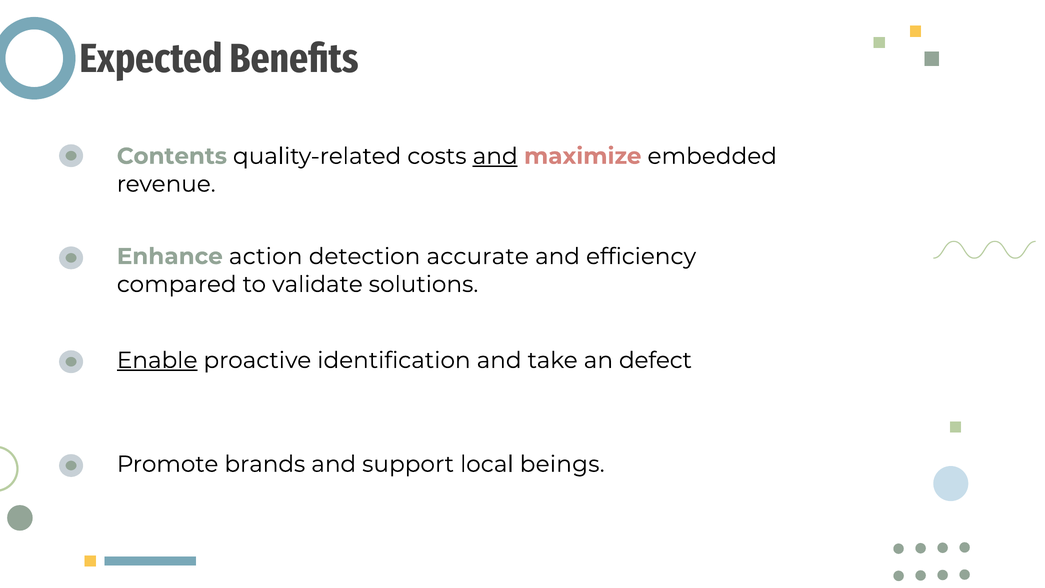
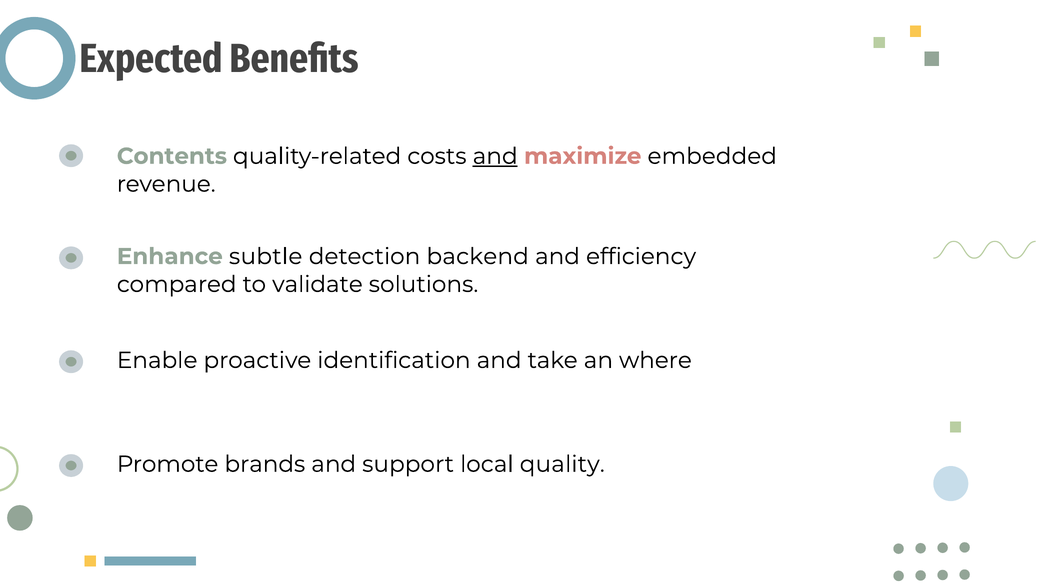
action: action -> subtle
accurate: accurate -> backend
Enable underline: present -> none
defect: defect -> where
beings: beings -> quality
